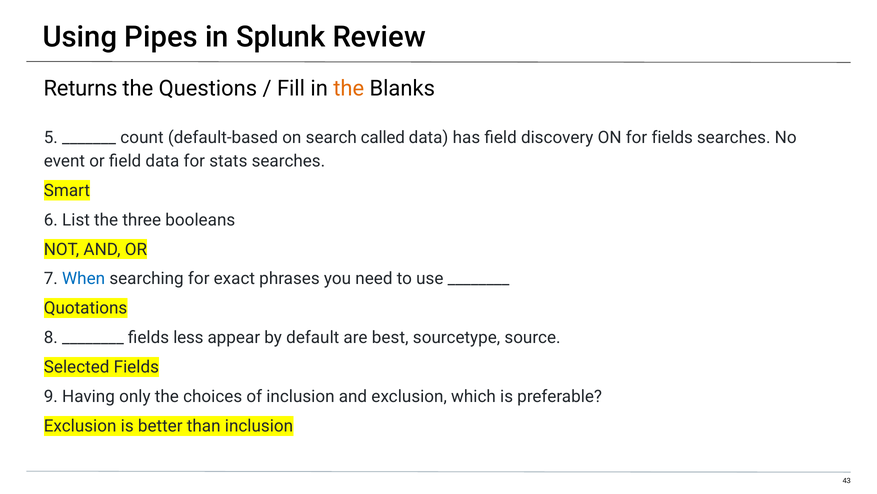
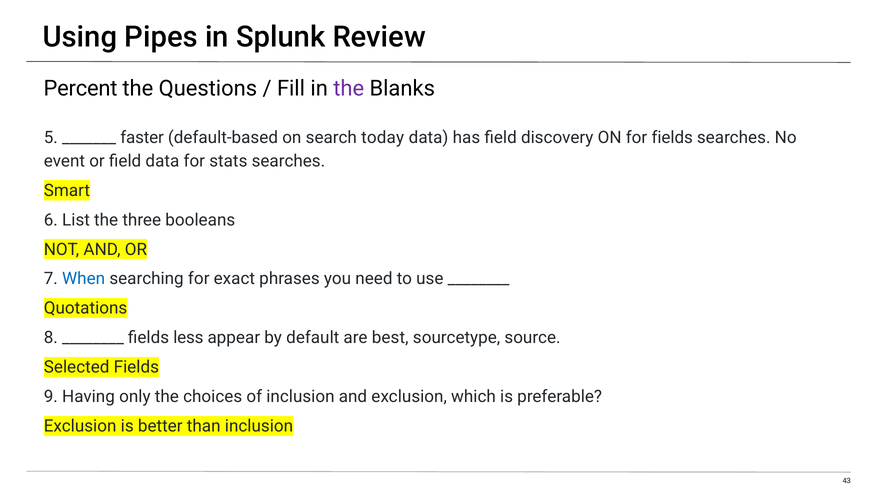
Returns: Returns -> Percent
the at (349, 88) colour: orange -> purple
count: count -> faster
called: called -> today
